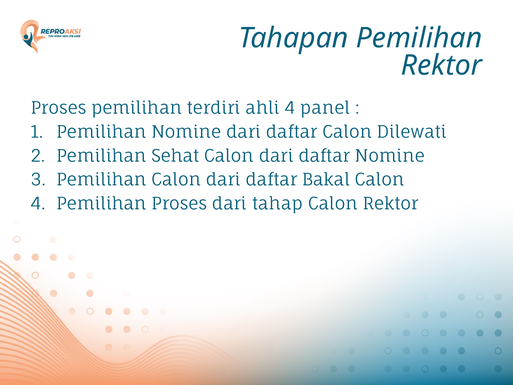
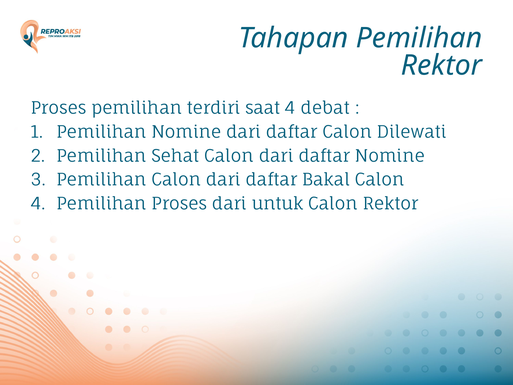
ahli: ahli -> saat
panel: panel -> debat
tahap: tahap -> untuk
